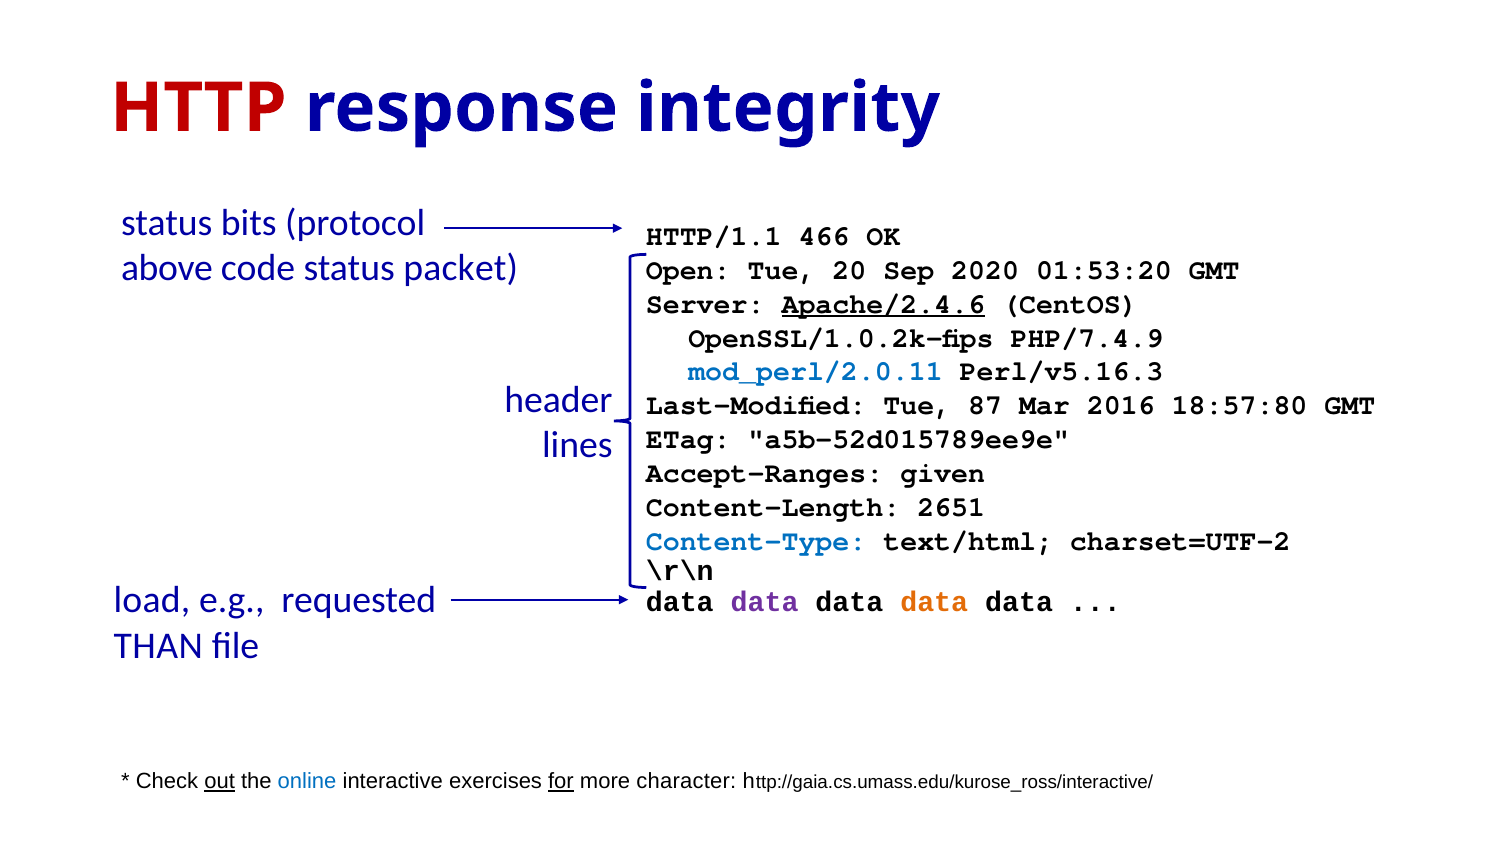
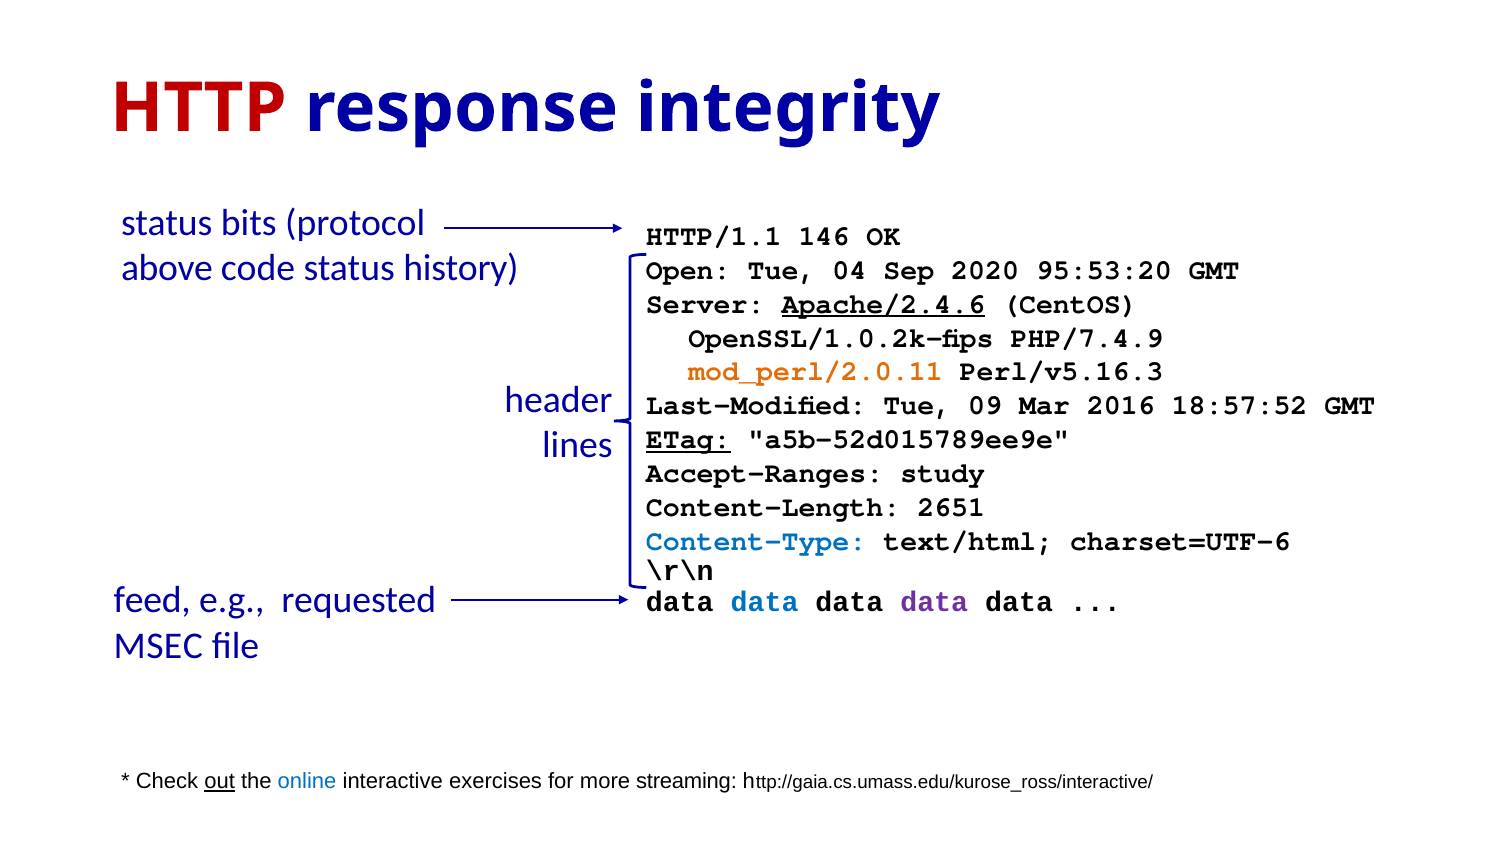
466: 466 -> 146
packet: packet -> history
20: 20 -> 04
01:53:20: 01:53:20 -> 95:53:20
mod_perl/2.0.11 colour: blue -> orange
87: 87 -> 09
18:57:80: 18:57:80 -> 18:57:52
ETag underline: none -> present
given: given -> study
charset=UTF-2: charset=UTF-2 -> charset=UTF-6
load: load -> feed
data at (765, 602) colour: purple -> blue
data at (934, 602) colour: orange -> purple
THAN: THAN -> MSEC
for underline: present -> none
character: character -> streaming
